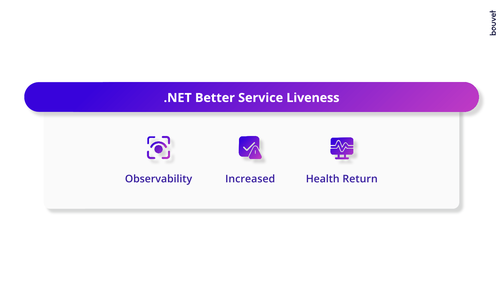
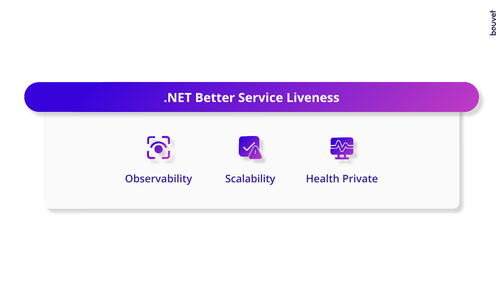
Increased: Increased -> Scalability
Return: Return -> Private
